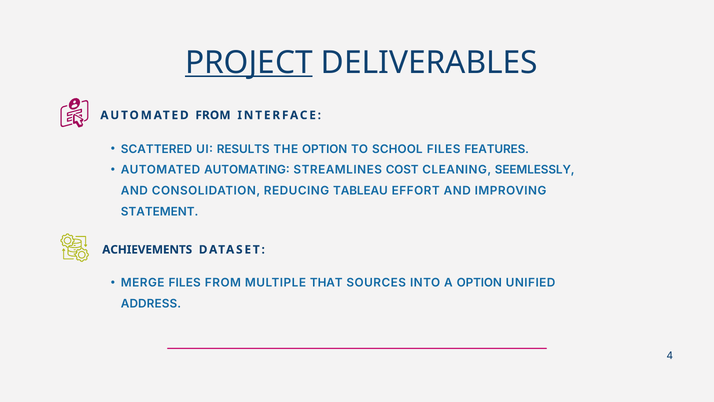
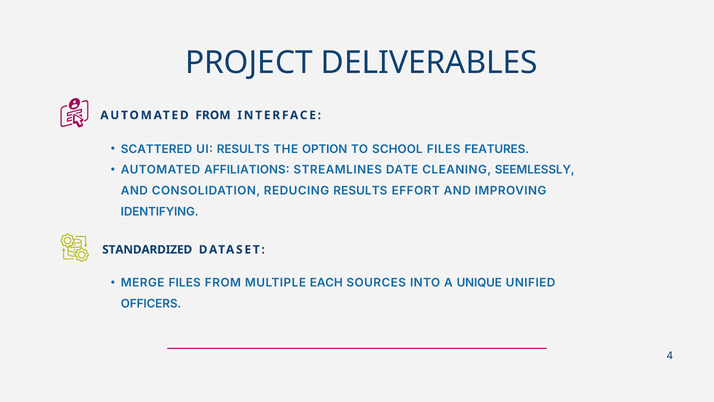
PROJECT underline: present -> none
AUTOMATING: AUTOMATING -> AFFILIATIONS
COST: COST -> DATE
REDUCING TABLEAU: TABLEAU -> RESULTS
STATEMENT: STATEMENT -> IDENTIFYING
ACHIEVEMENTS: ACHIEVEMENTS -> STANDARDIZED
THAT: THAT -> EACH
A OPTION: OPTION -> UNIQUE
ADDRESS: ADDRESS -> OFFICERS
